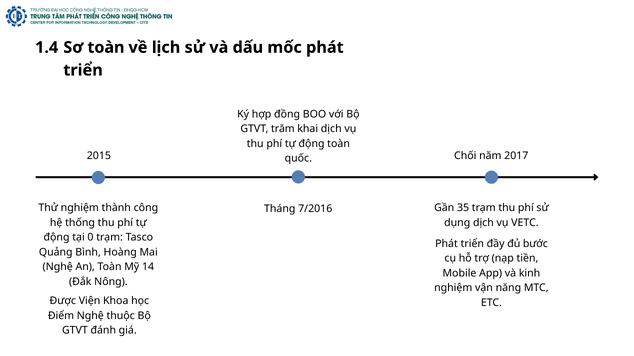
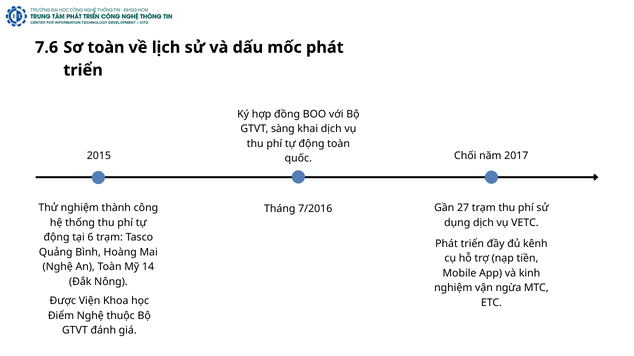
1.4: 1.4 -> 7.6
trăm: trăm -> sàng
35: 35 -> 27
0: 0 -> 6
bước: bước -> kênh
năng: năng -> ngừa
